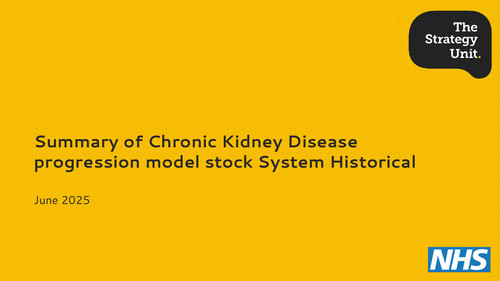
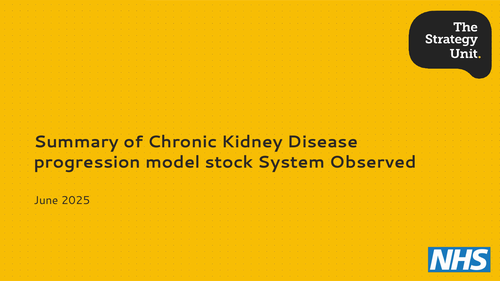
Historical: Historical -> Observed
